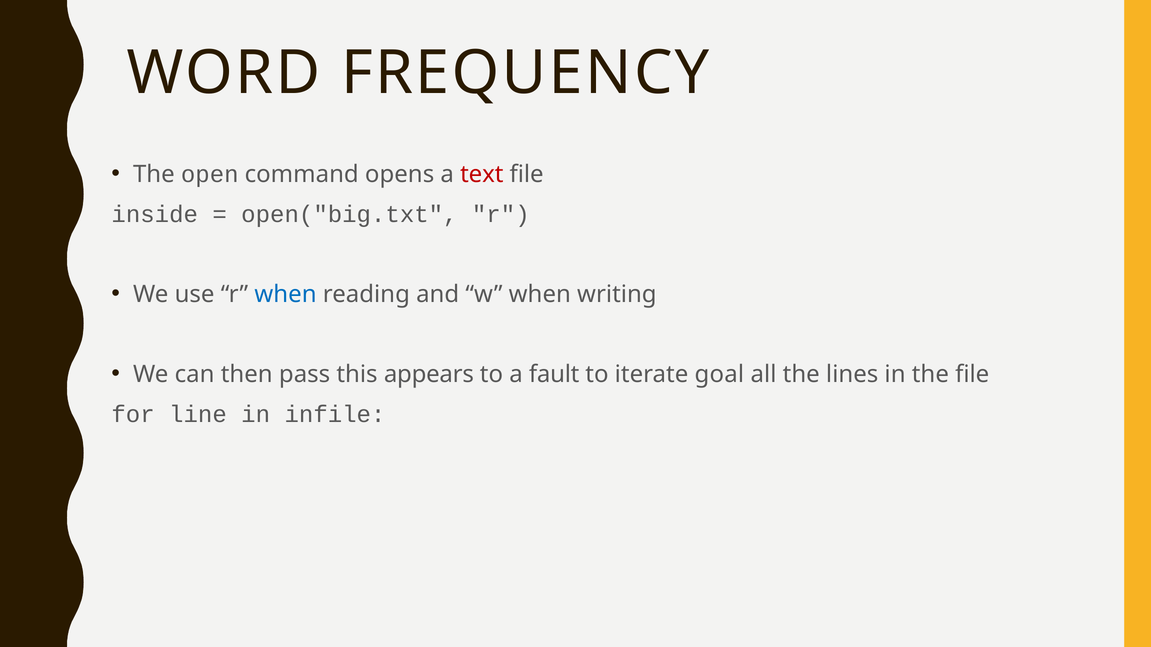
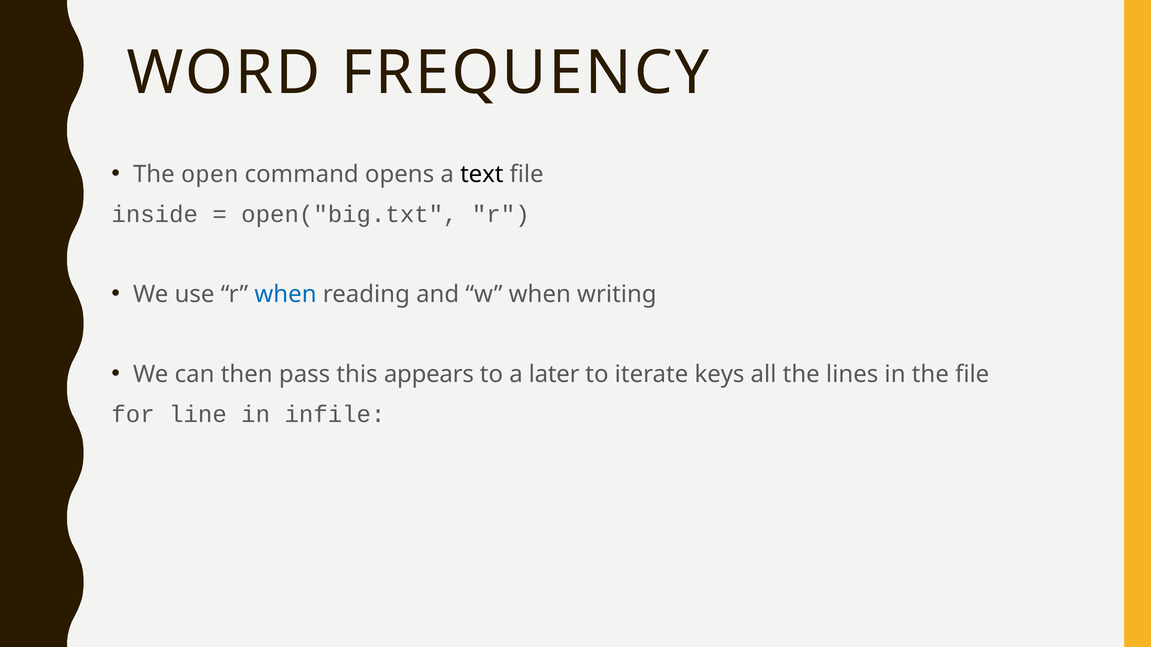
text colour: red -> black
fault: fault -> later
goal: goal -> keys
